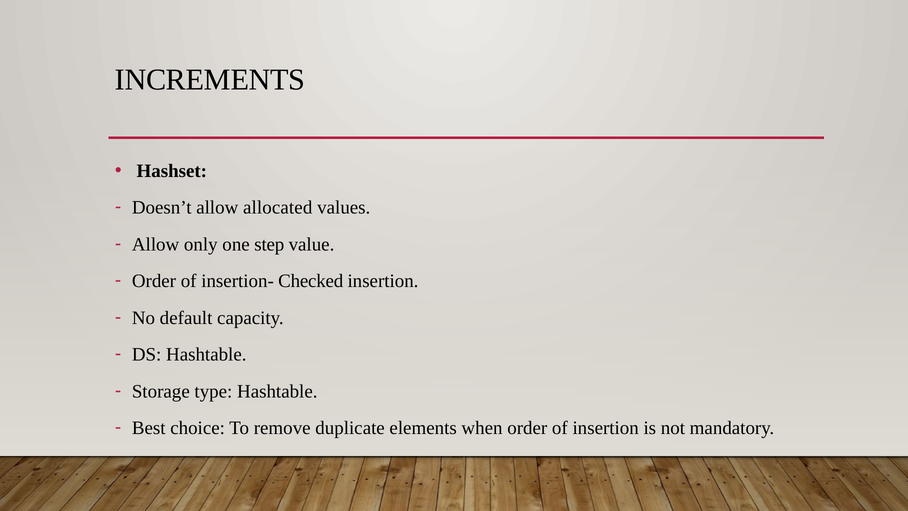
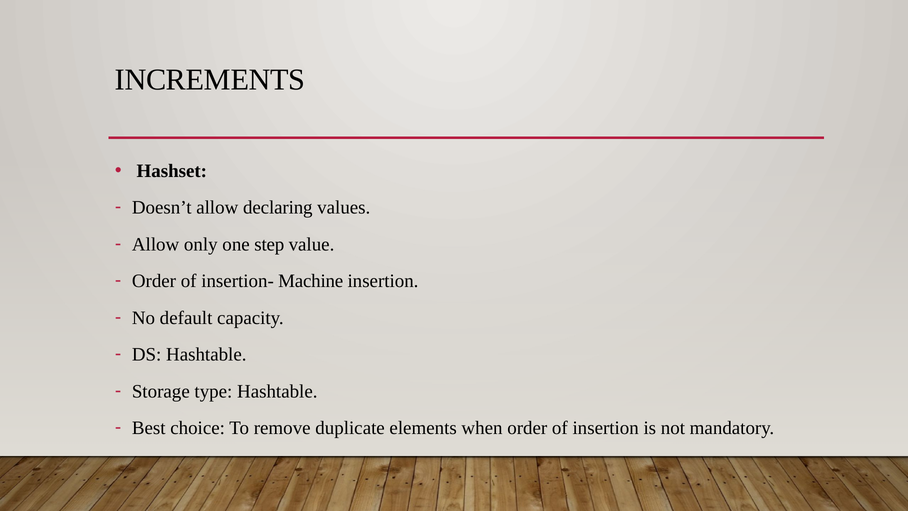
allocated: allocated -> declaring
Checked: Checked -> Machine
